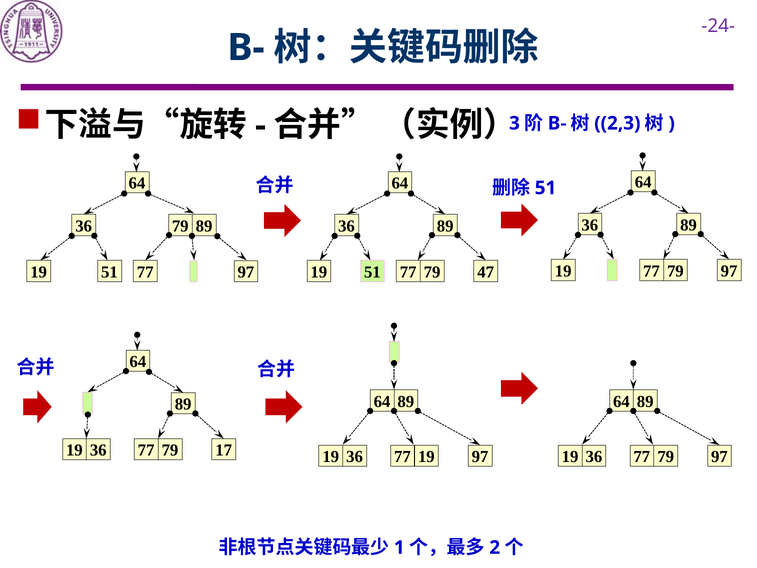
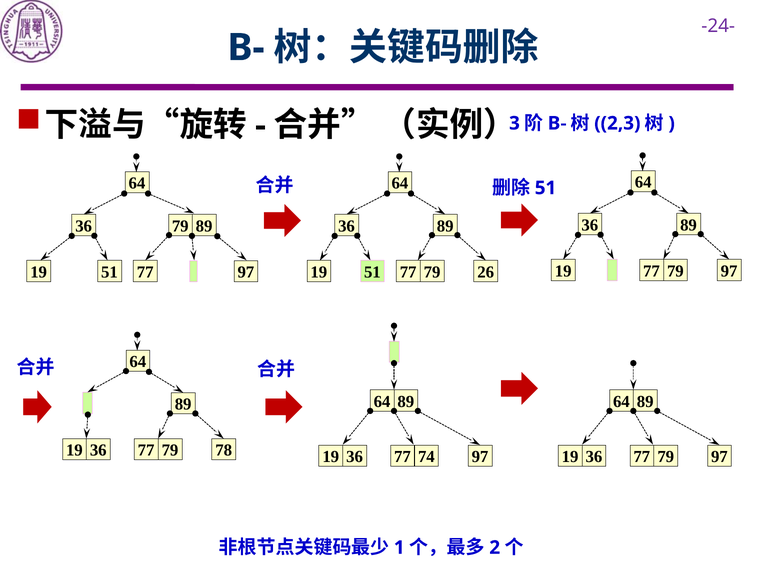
47: 47 -> 26
17: 17 -> 78
36 19: 19 -> 74
